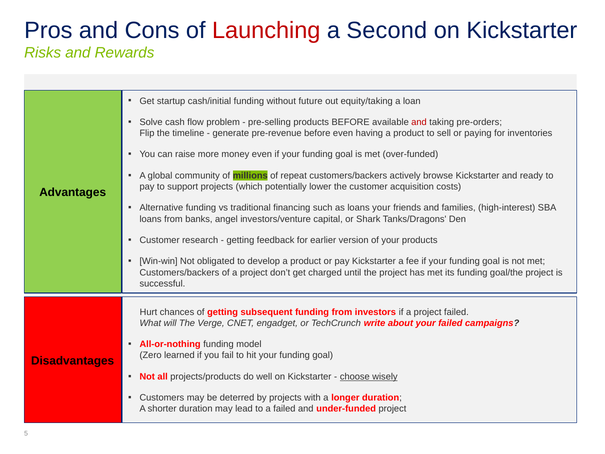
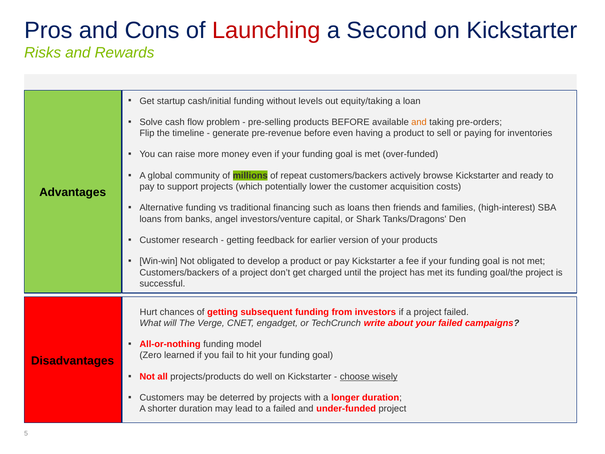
future: future -> levels
and at (419, 122) colour: red -> orange
loans your: your -> then
